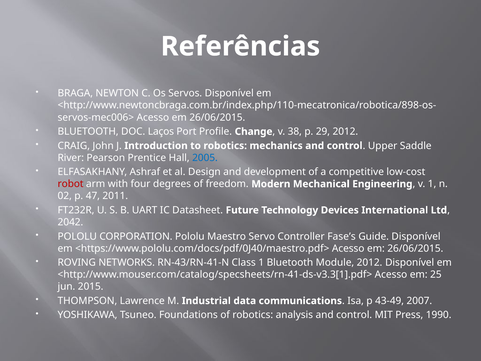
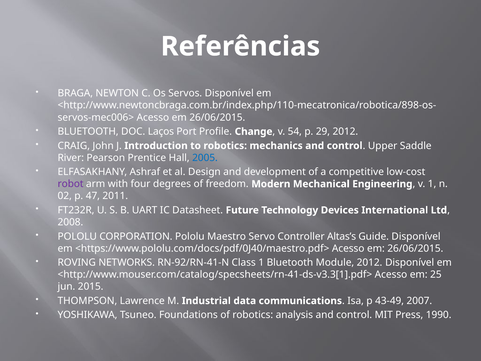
38: 38 -> 54
robot colour: red -> purple
2042: 2042 -> 2008
Fase’s: Fase’s -> Altas’s
RN-43/RN-41-N: RN-43/RN-41-N -> RN-92/RN-41-N
